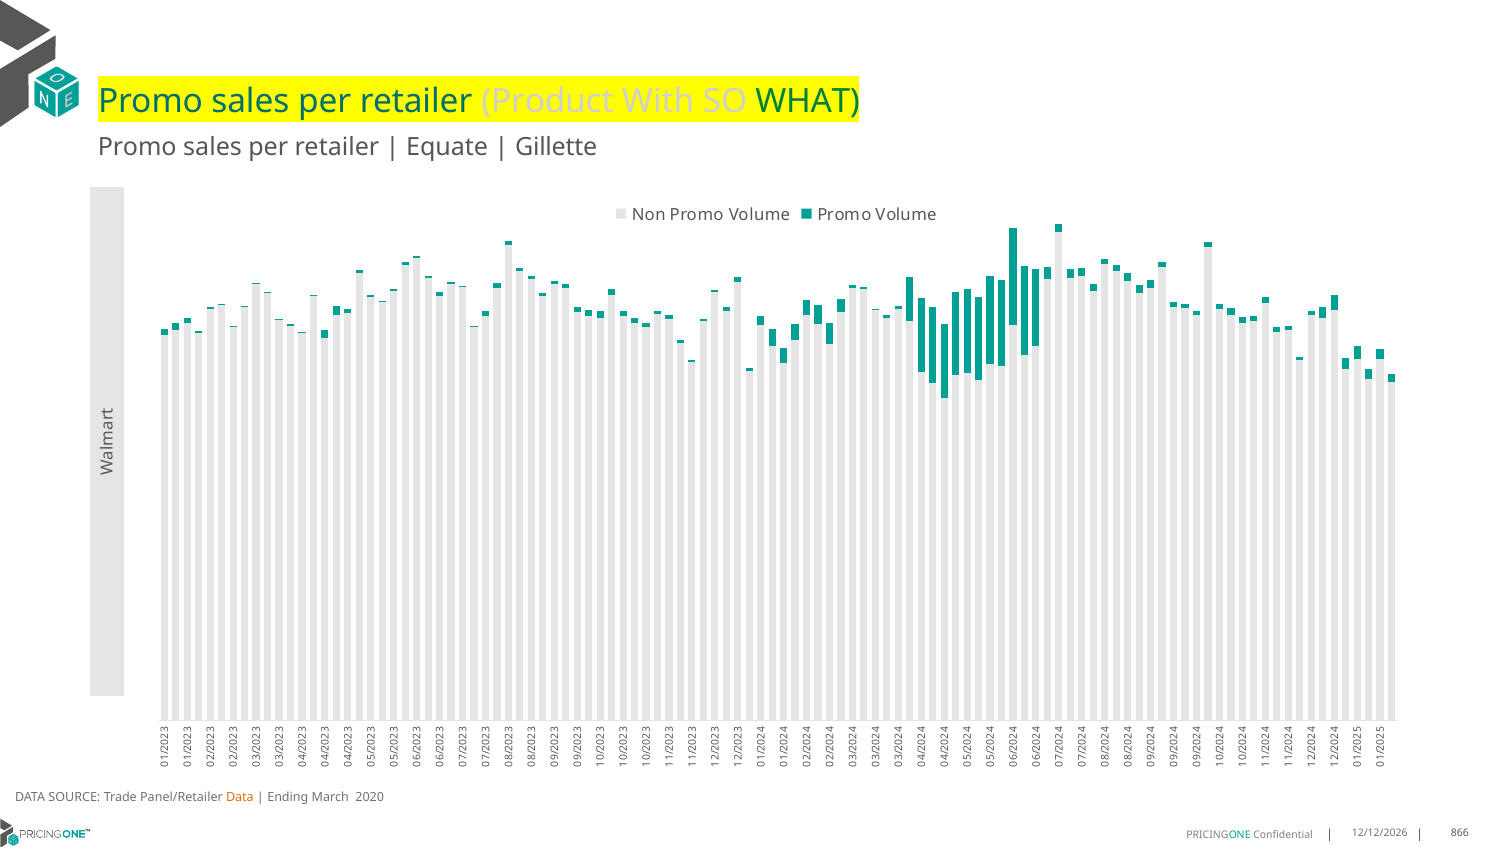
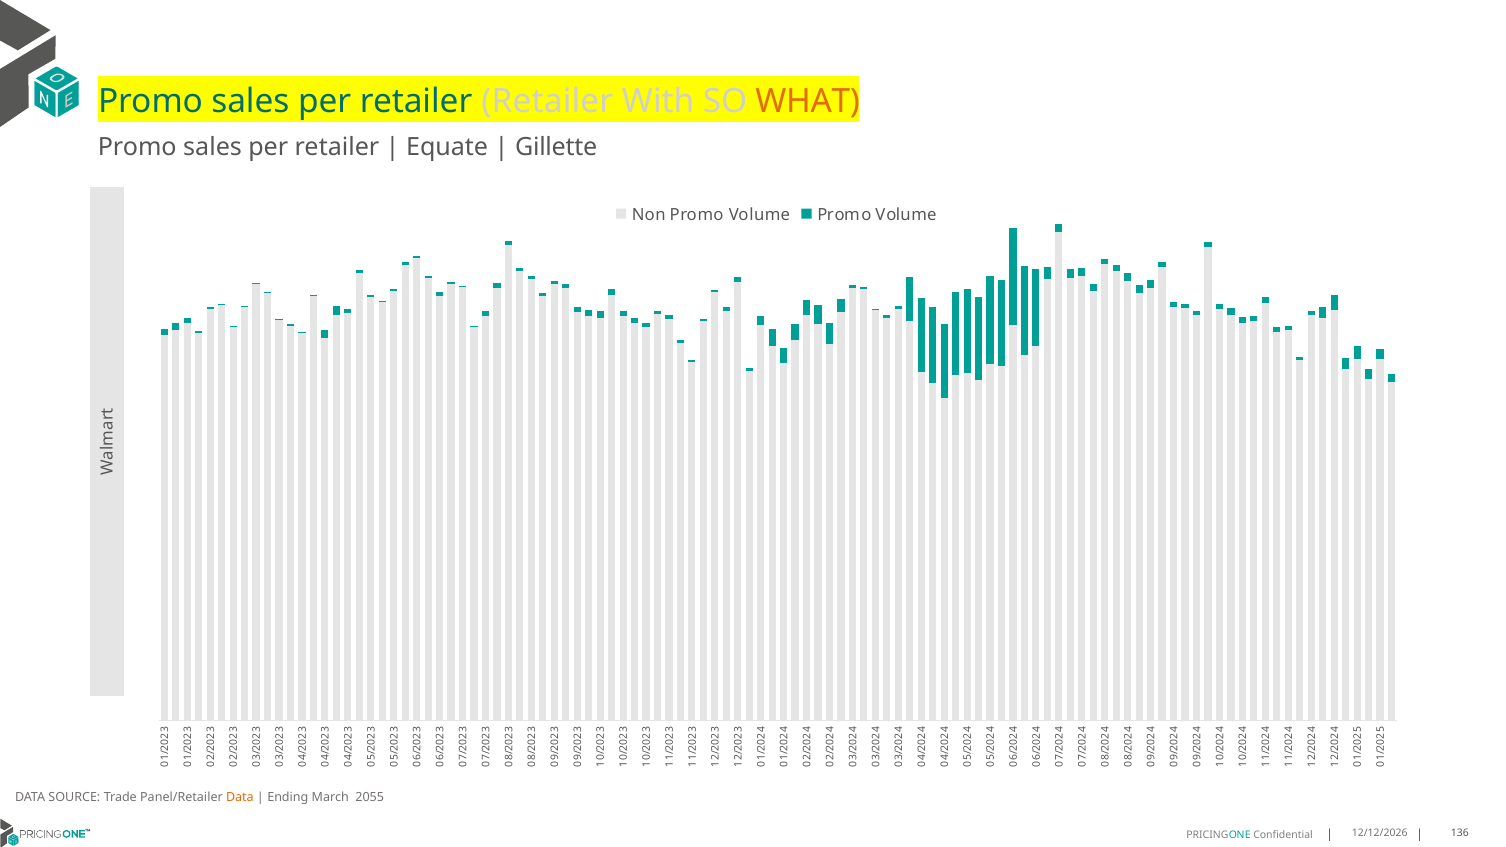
retailer Product: Product -> Retailer
WHAT colour: green -> orange
2020: 2020 -> 2055
866: 866 -> 136
